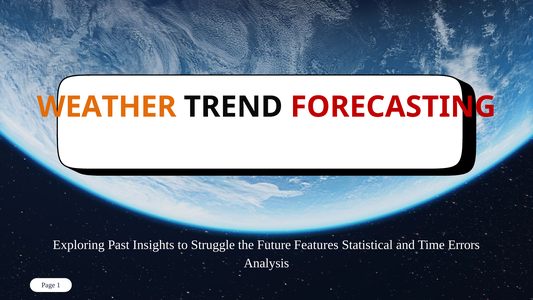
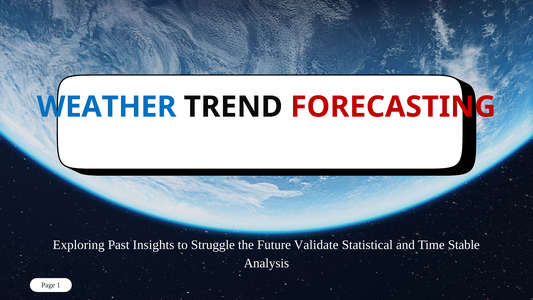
WEATHER colour: orange -> blue
Features: Features -> Validate
Errors: Errors -> Stable
